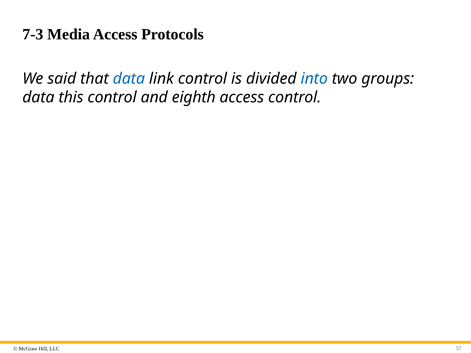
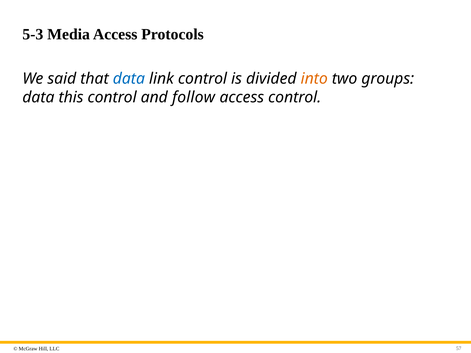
7-3: 7-3 -> 5-3
into colour: blue -> orange
eighth: eighth -> follow
